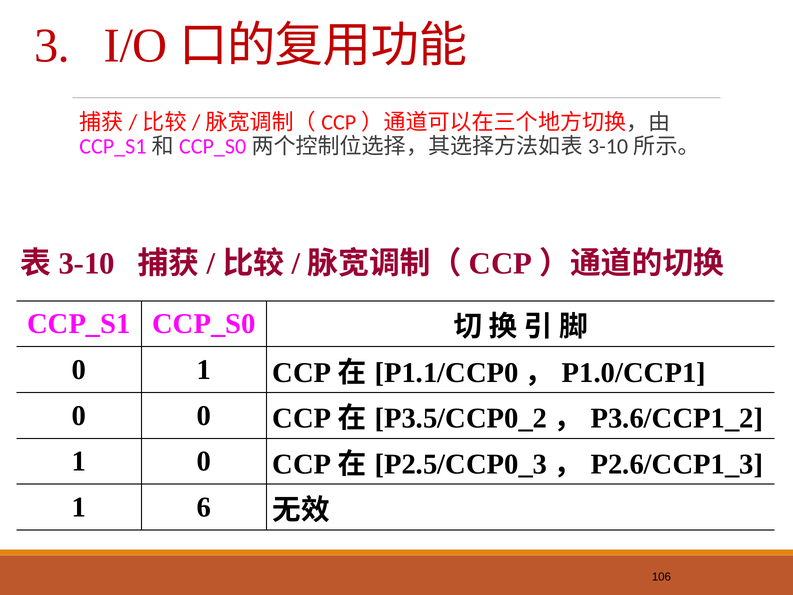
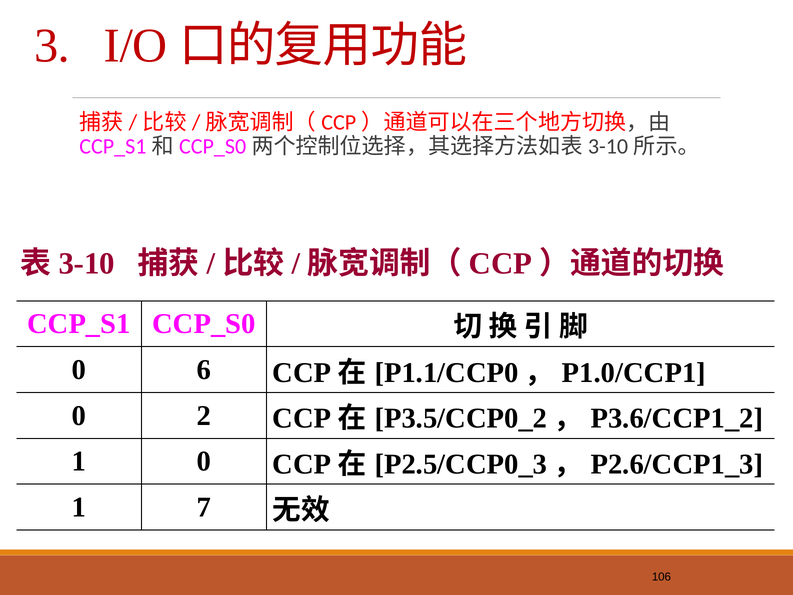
0 1: 1 -> 6
0 0: 0 -> 2
6: 6 -> 7
